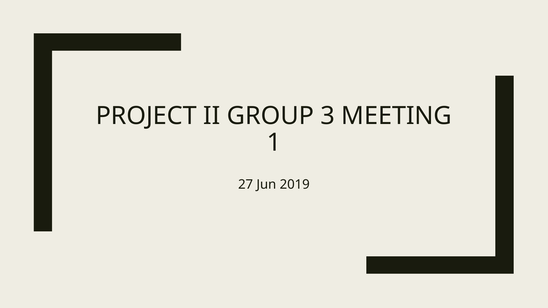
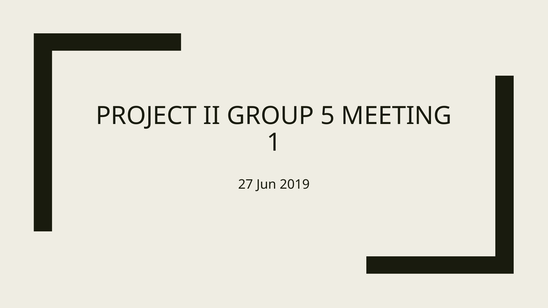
3: 3 -> 5
